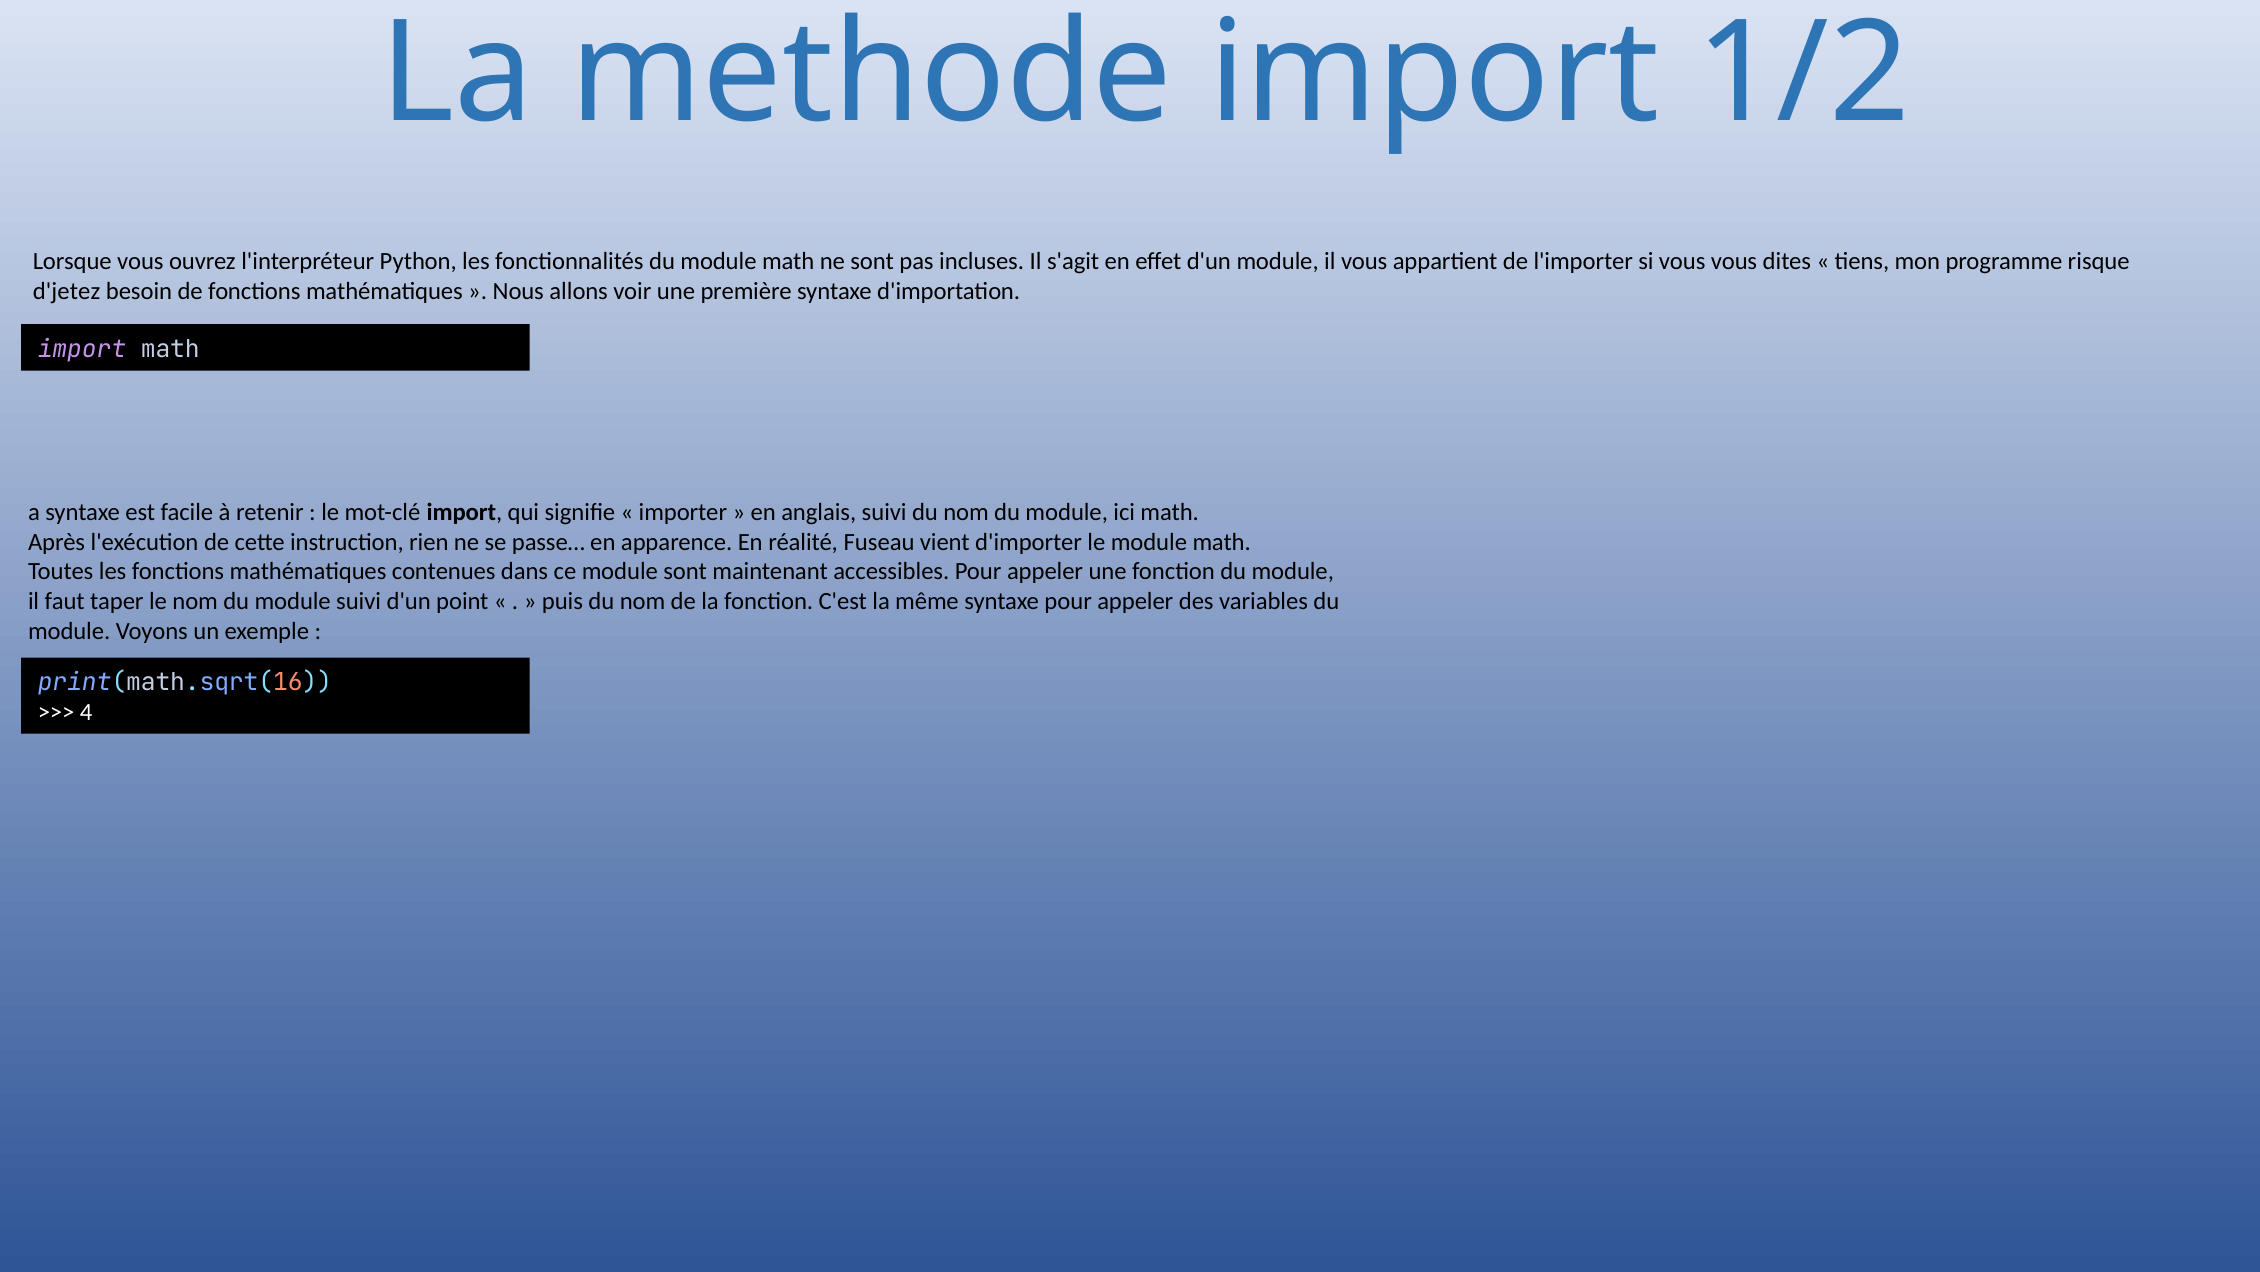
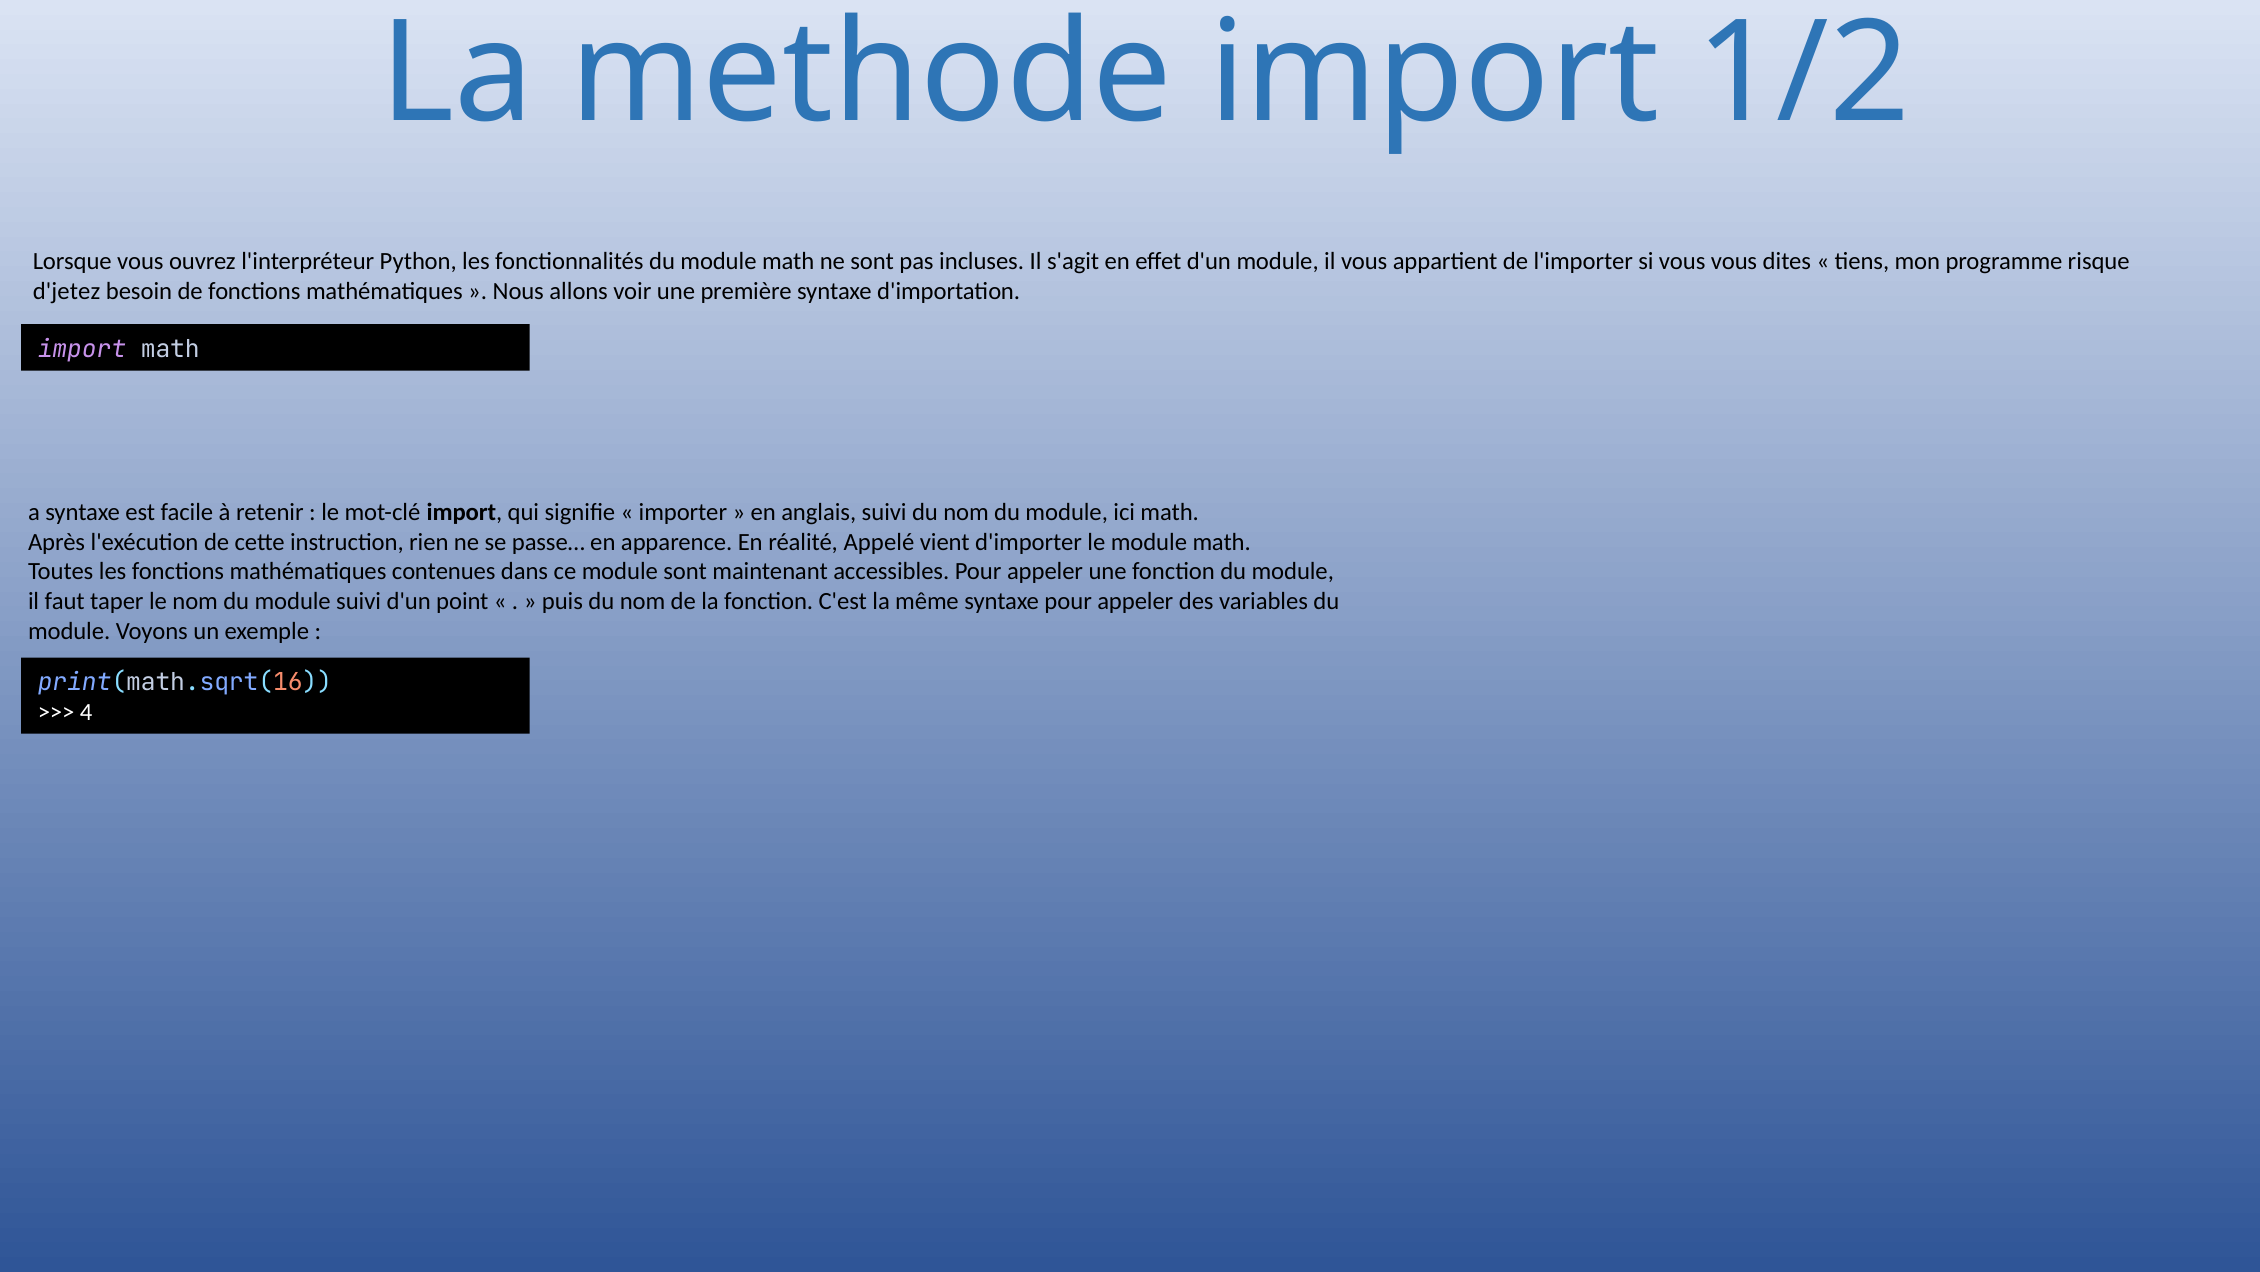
Fuseau: Fuseau -> Appelé
